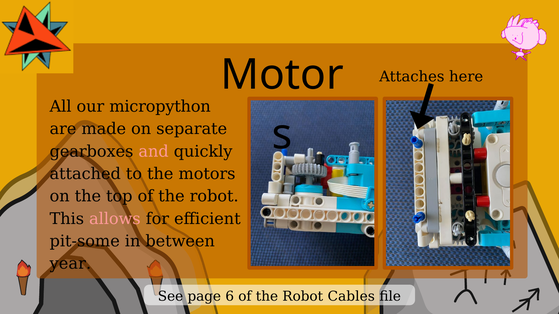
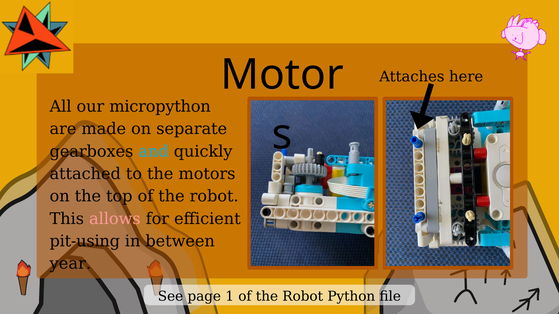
and colour: pink -> light blue
pit-some: pit-some -> pit-using
6: 6 -> 1
Cables: Cables -> Python
